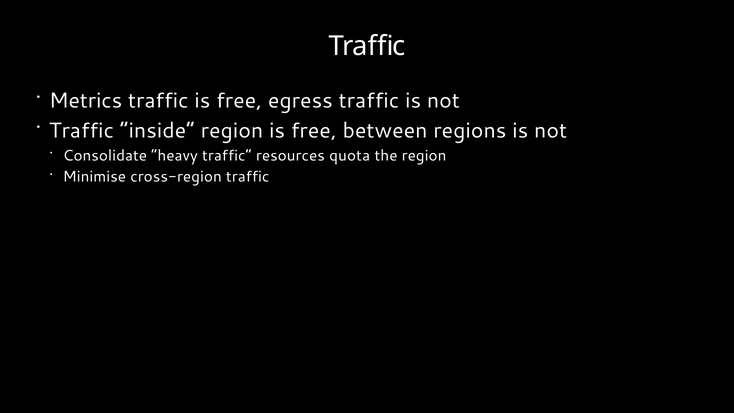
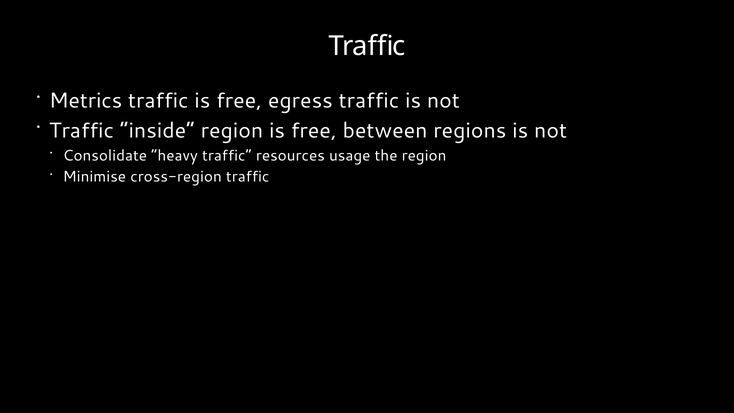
quota: quota -> usage
